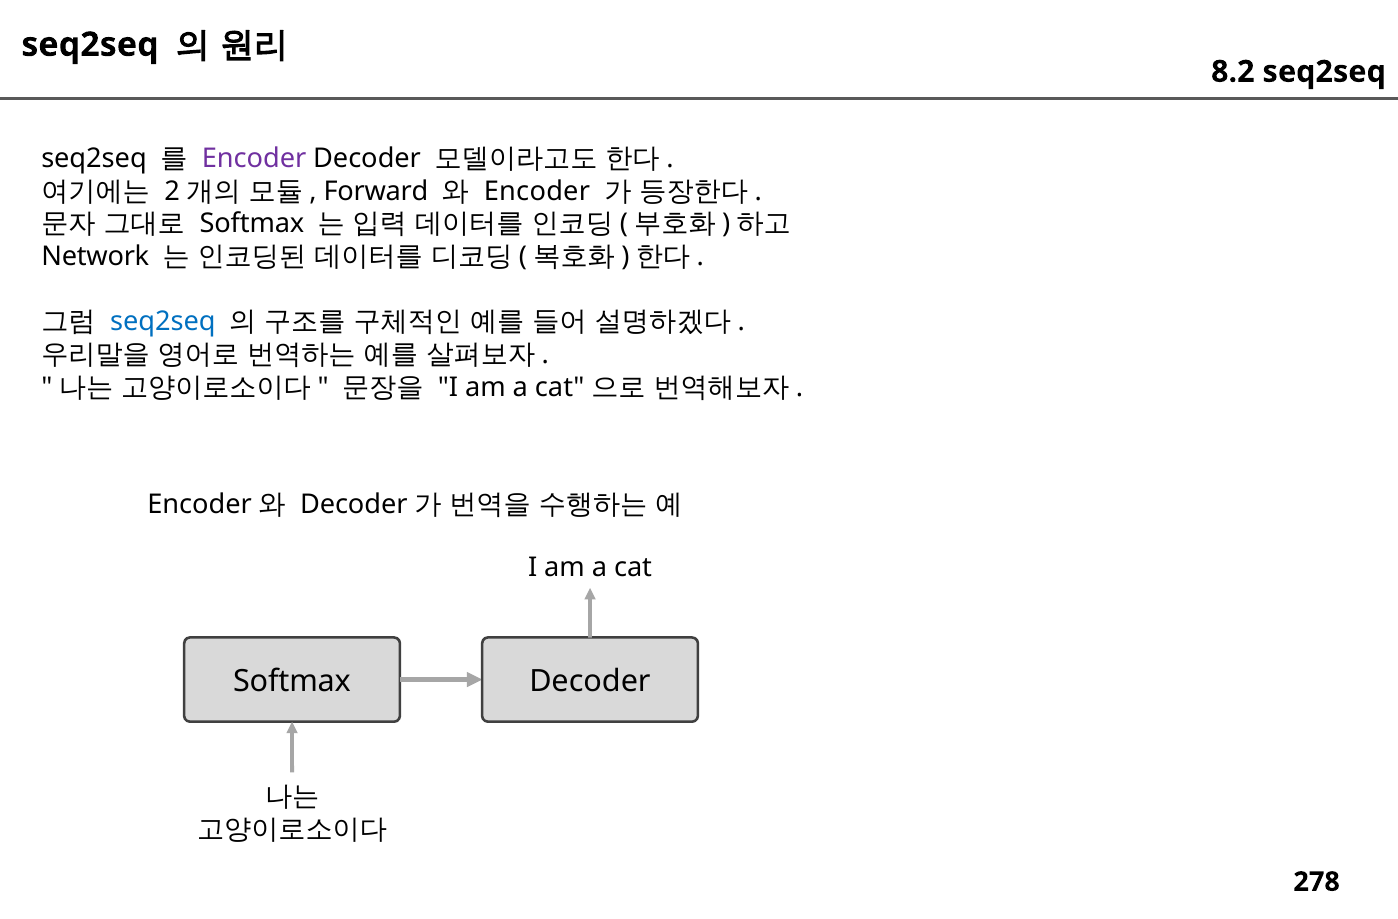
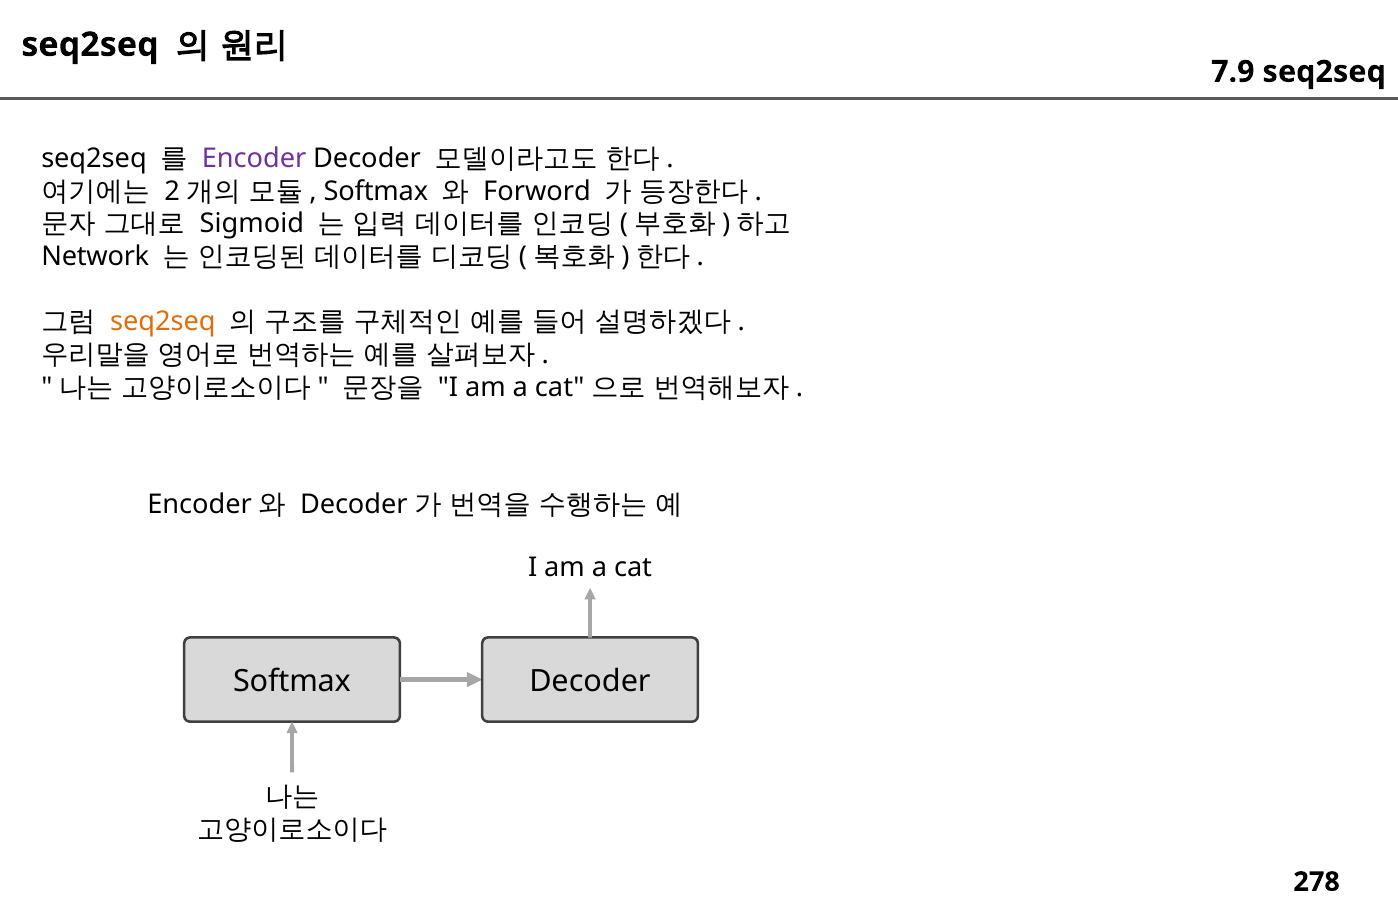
8.2: 8.2 -> 7.9
Forward at (376, 191): Forward -> Softmax
Encoder at (537, 191): Encoder -> Forword
Softmax at (252, 224): Softmax -> Sigmoid
seq2seq at (163, 322) colour: blue -> orange
